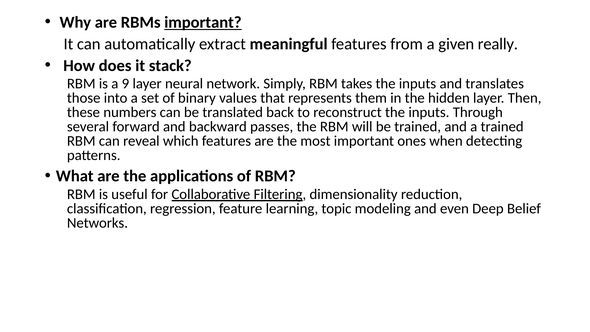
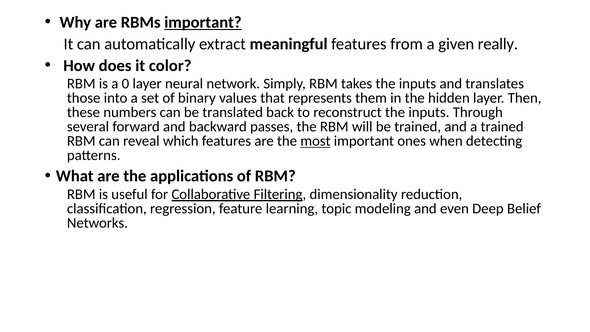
stack: stack -> color
9: 9 -> 0
most underline: none -> present
